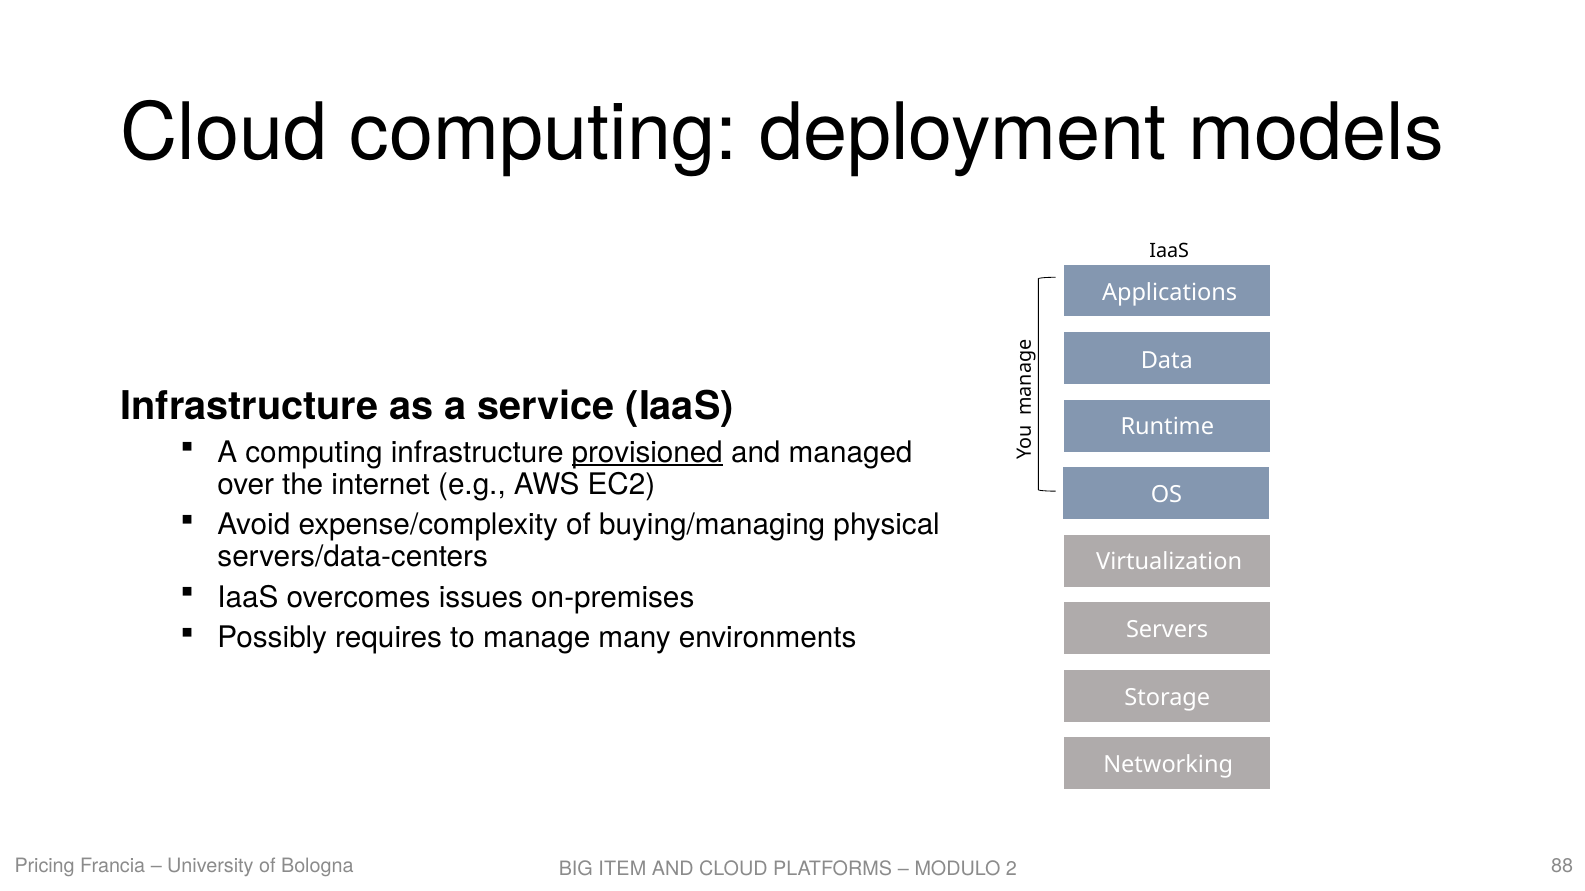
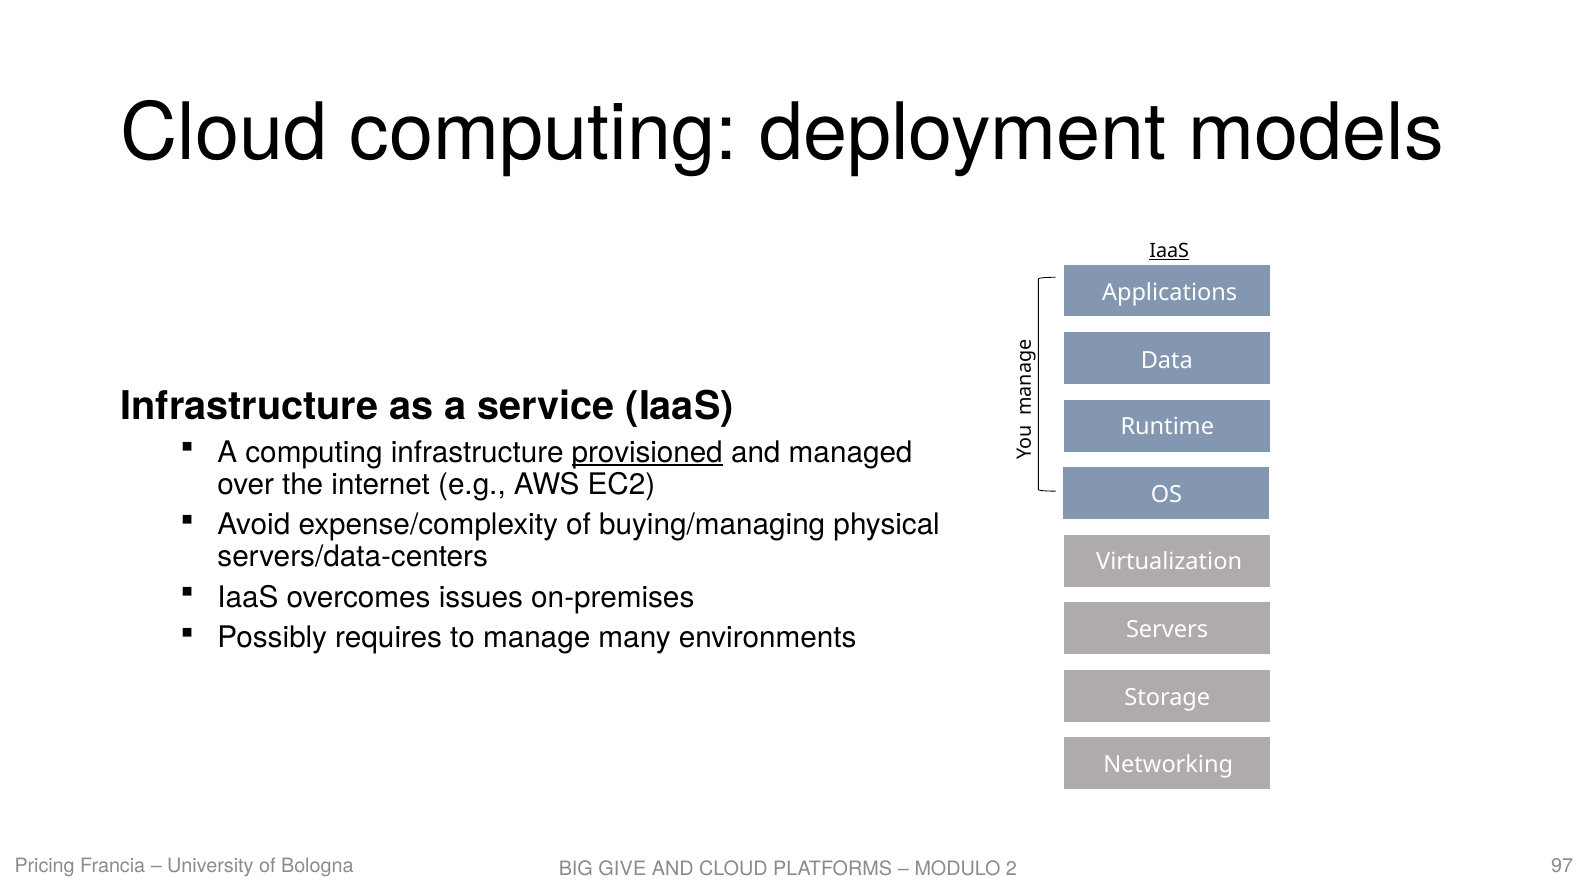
IaaS at (1169, 252) underline: none -> present
88: 88 -> 97
ITEM: ITEM -> GIVE
